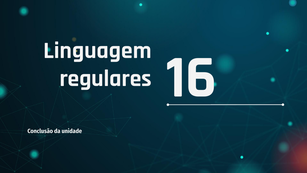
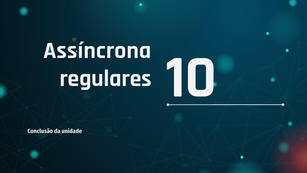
Linguagem: Linguagem -> Assíncrona
16: 16 -> 10
